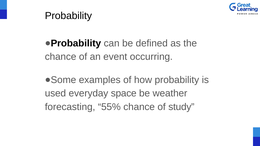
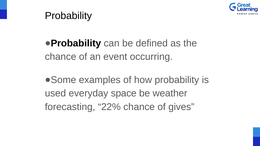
55%: 55% -> 22%
study: study -> gives
